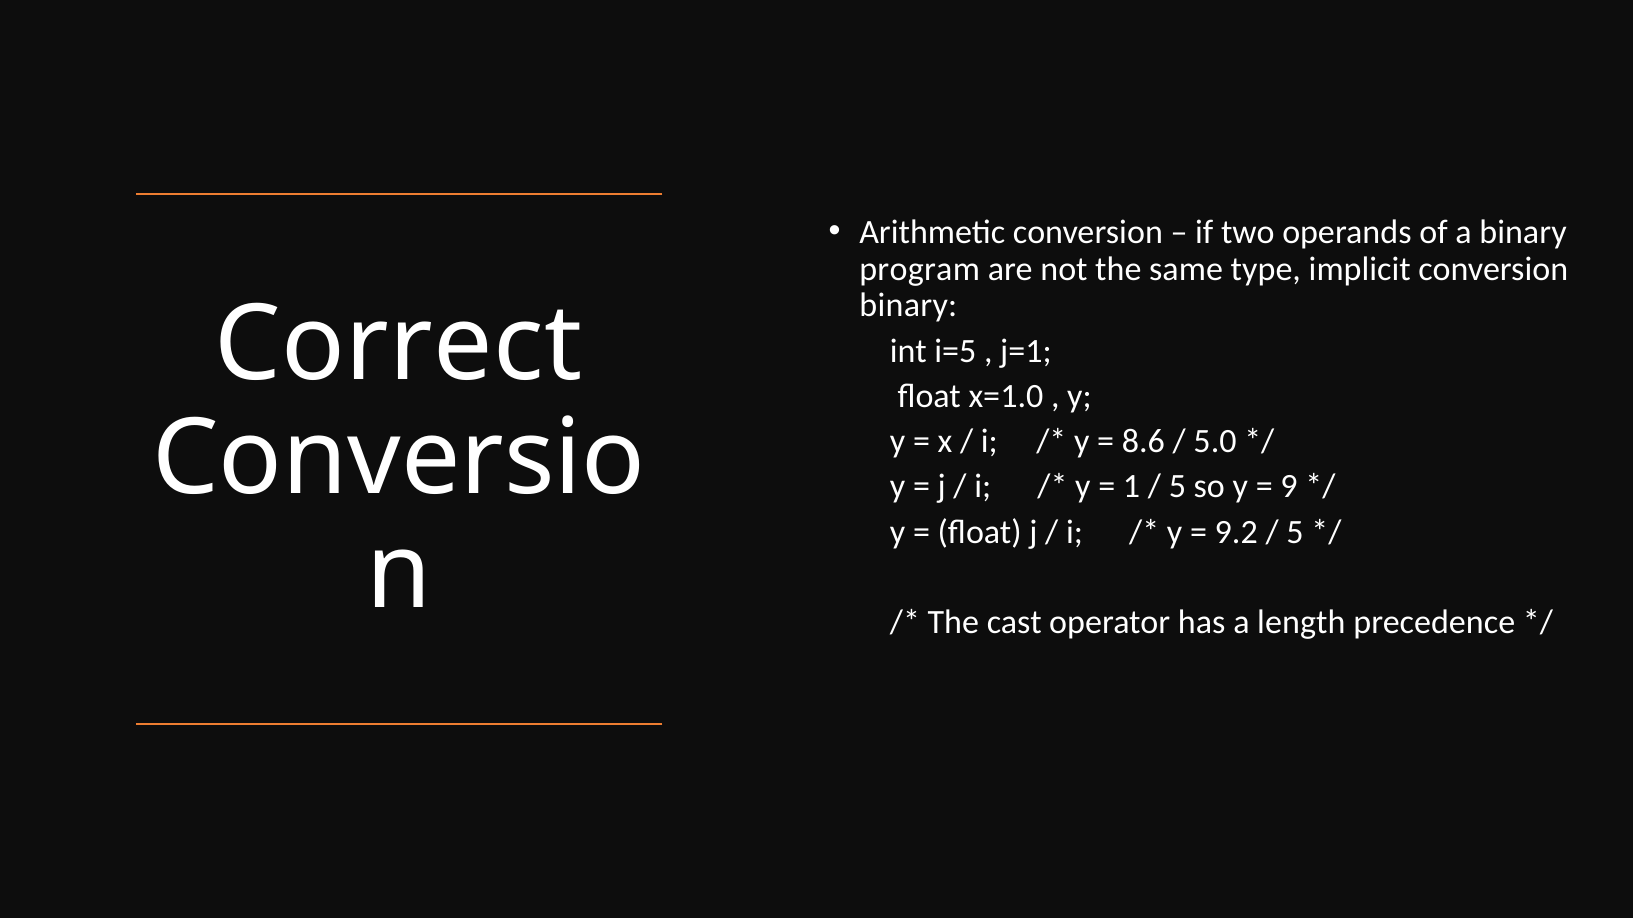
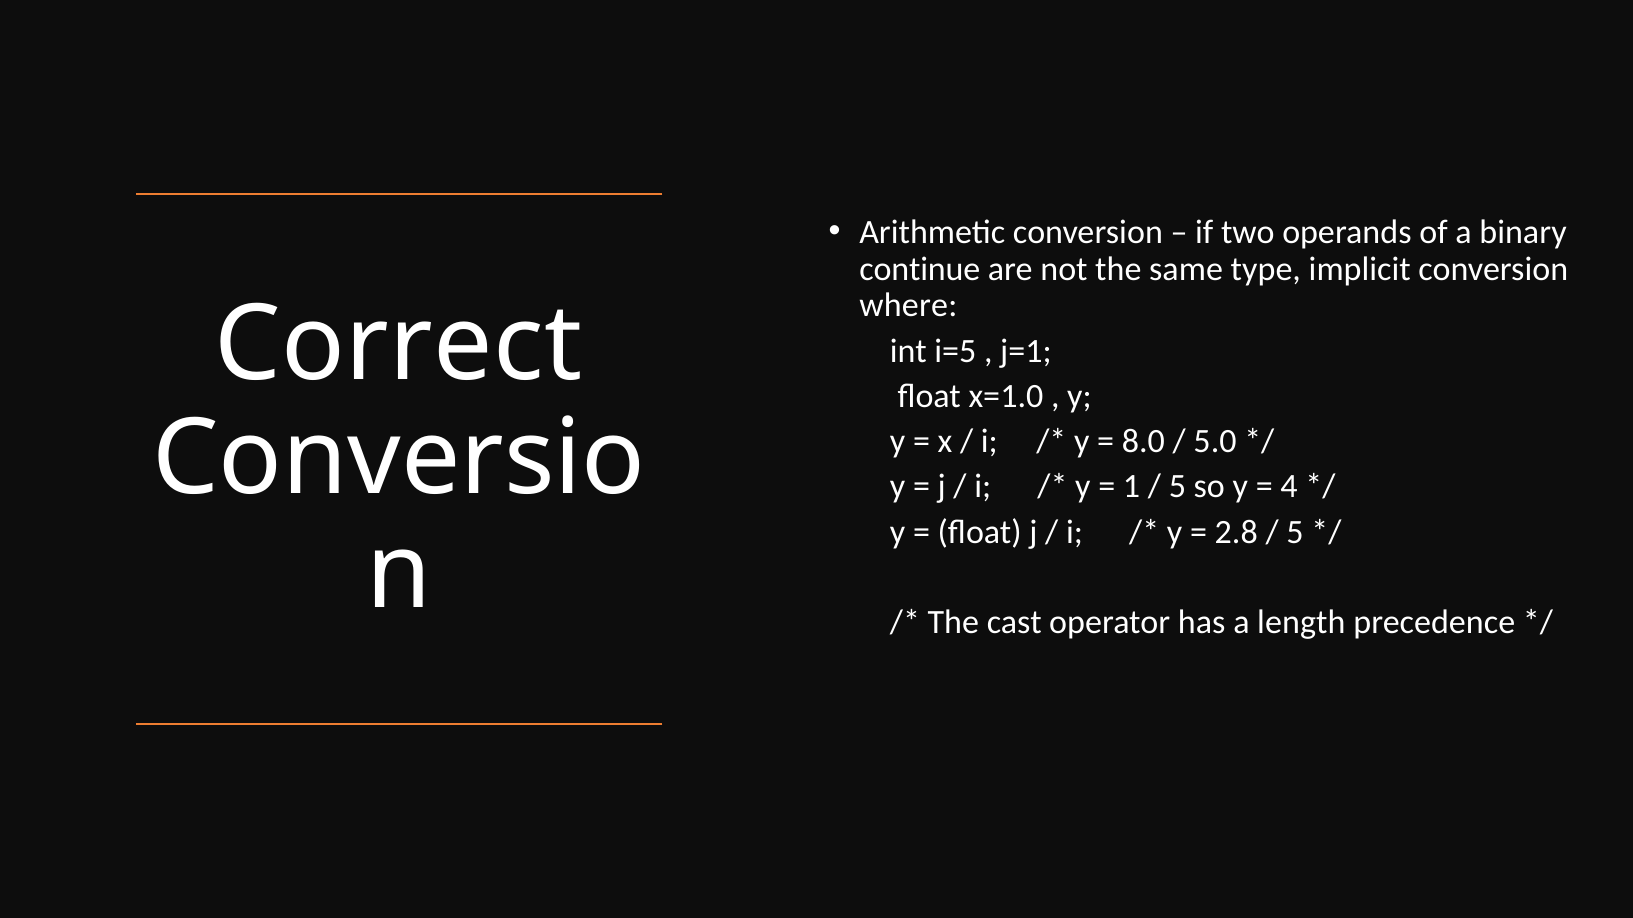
program: program -> continue
binary at (908, 306): binary -> where
8.6: 8.6 -> 8.0
9: 9 -> 4
9.2: 9.2 -> 2.8
